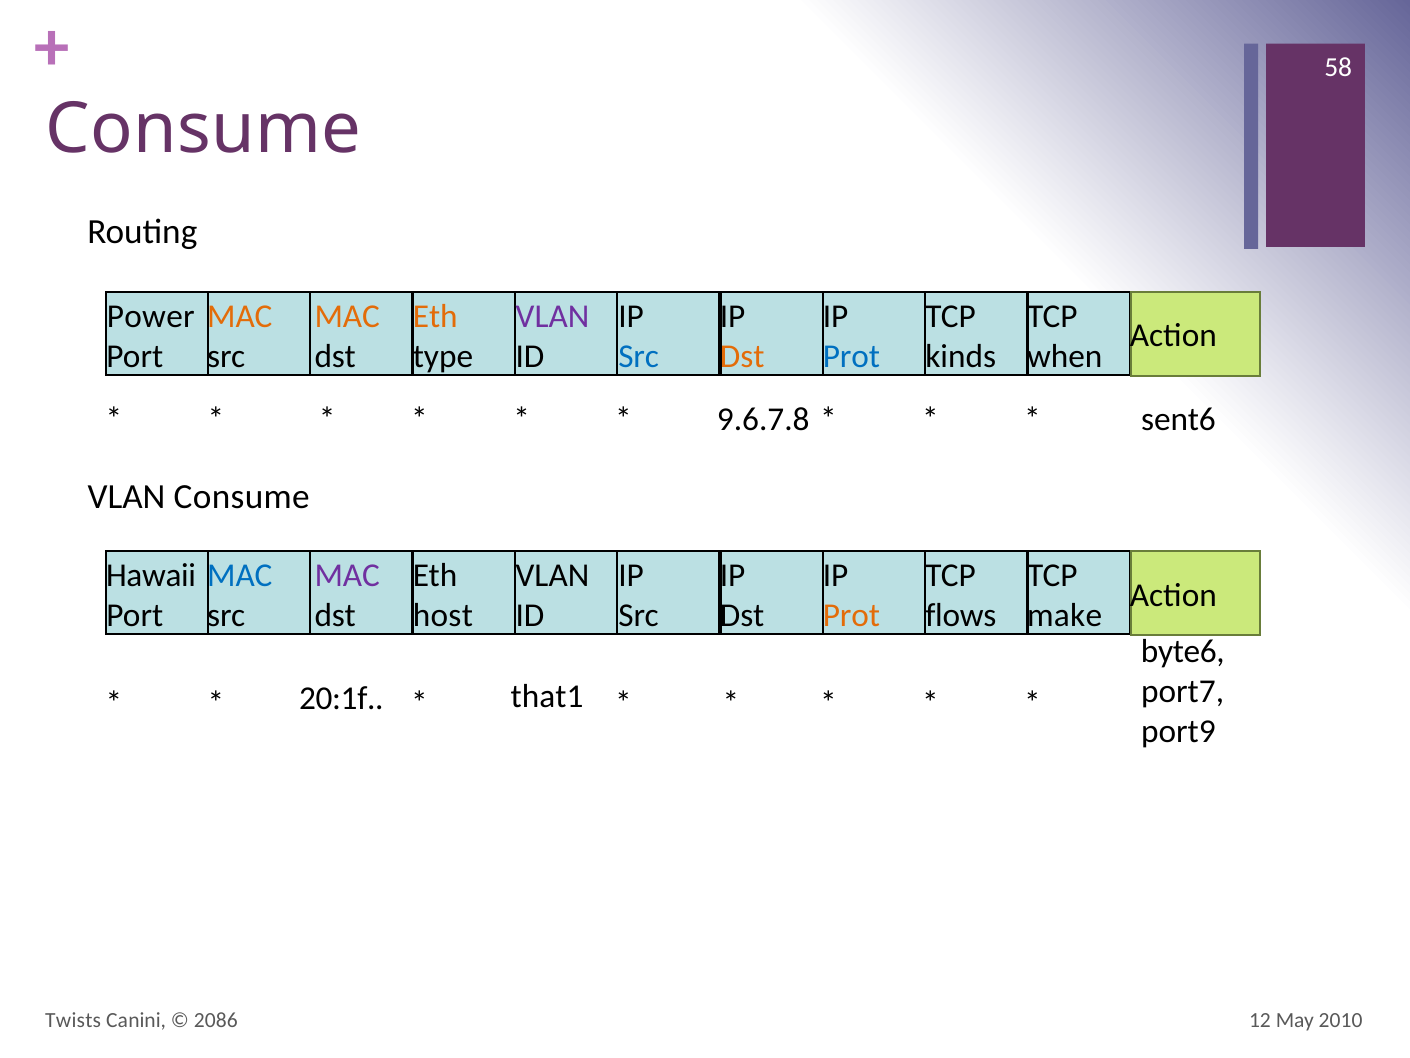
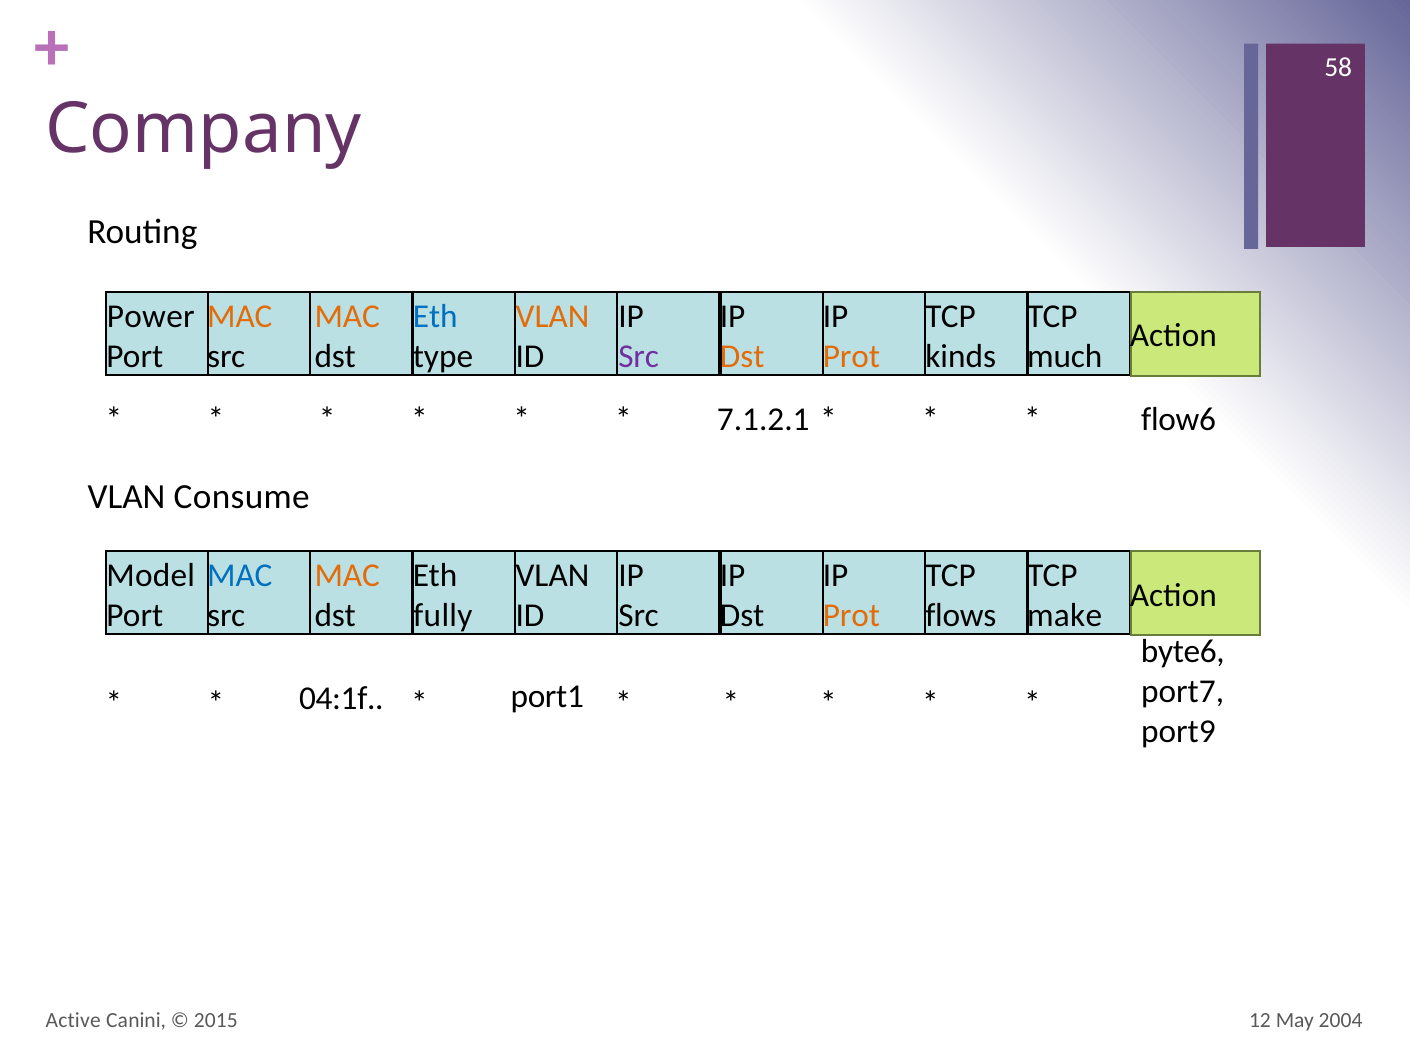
Consume at (203, 129): Consume -> Company
Eth at (435, 316) colour: orange -> blue
VLAN at (552, 316) colour: purple -> orange
Src at (639, 356) colour: blue -> purple
Prot at (851, 356) colour: blue -> orange
when: when -> much
9.6.7.8: 9.6.7.8 -> 7.1.2.1
sent6: sent6 -> flow6
Hawaii: Hawaii -> Model
MAC at (347, 575) colour: purple -> orange
host: host -> fully
20:1f: 20:1f -> 04:1f
that1: that1 -> port1
Twists: Twists -> Active
2086: 2086 -> 2015
2010: 2010 -> 2004
